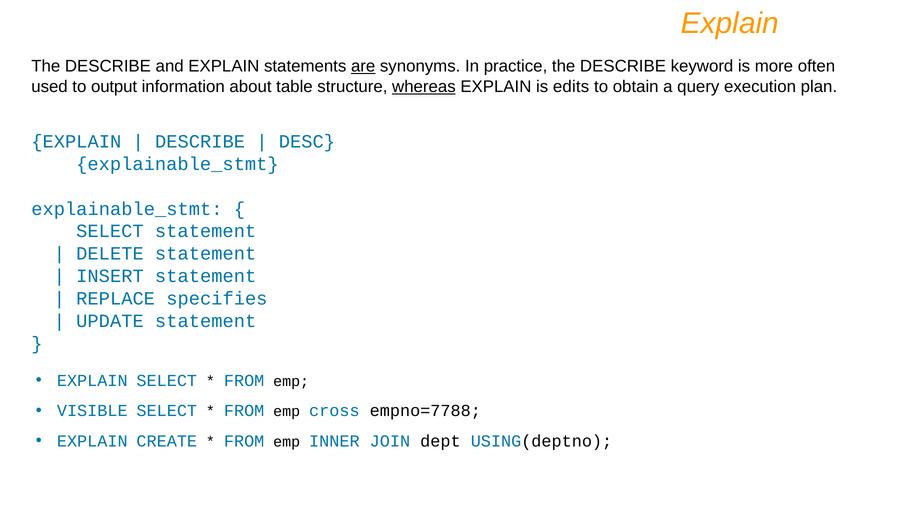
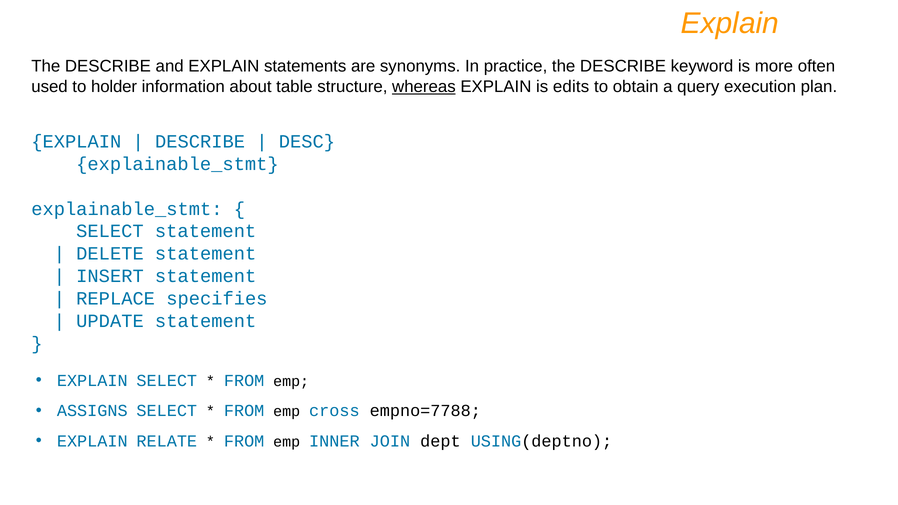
are underline: present -> none
output: output -> holder
VISIBLE: VISIBLE -> ASSIGNS
CREATE: CREATE -> RELATE
